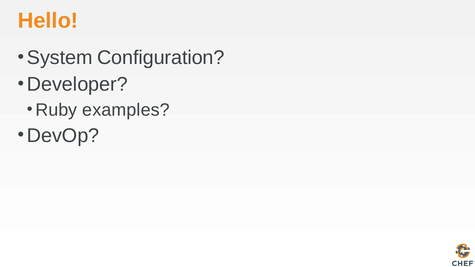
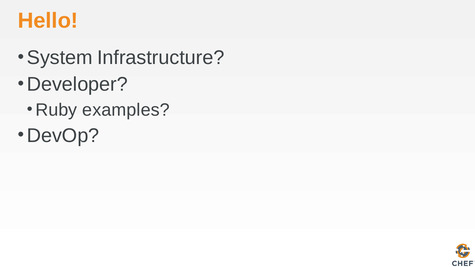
Configuration: Configuration -> Infrastructure
